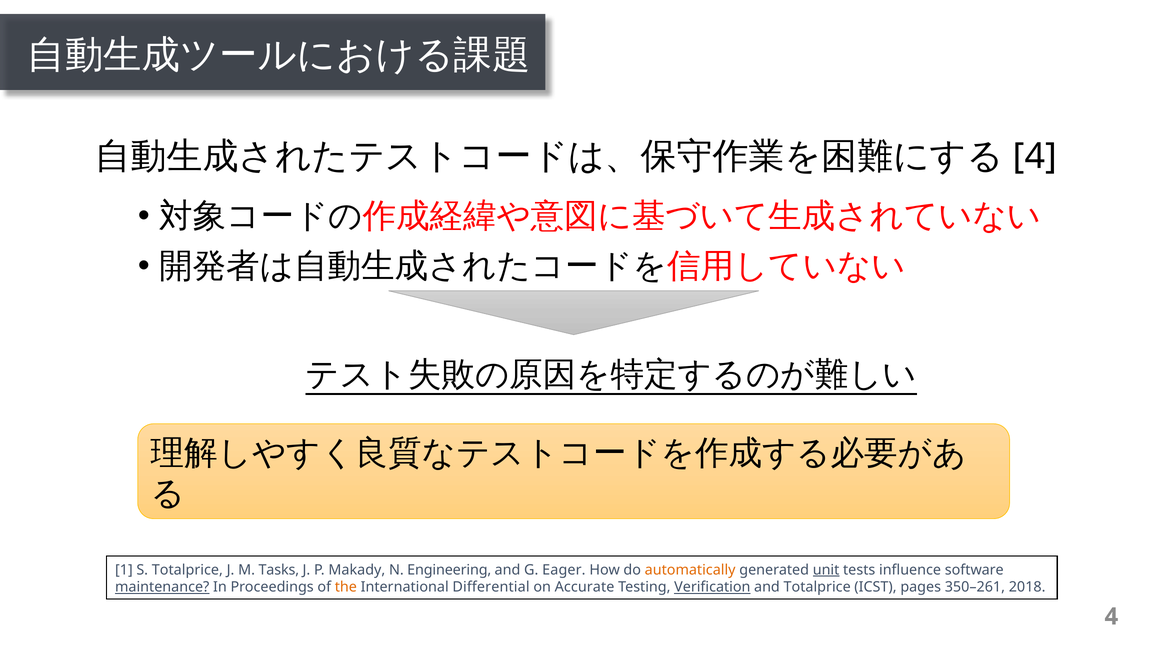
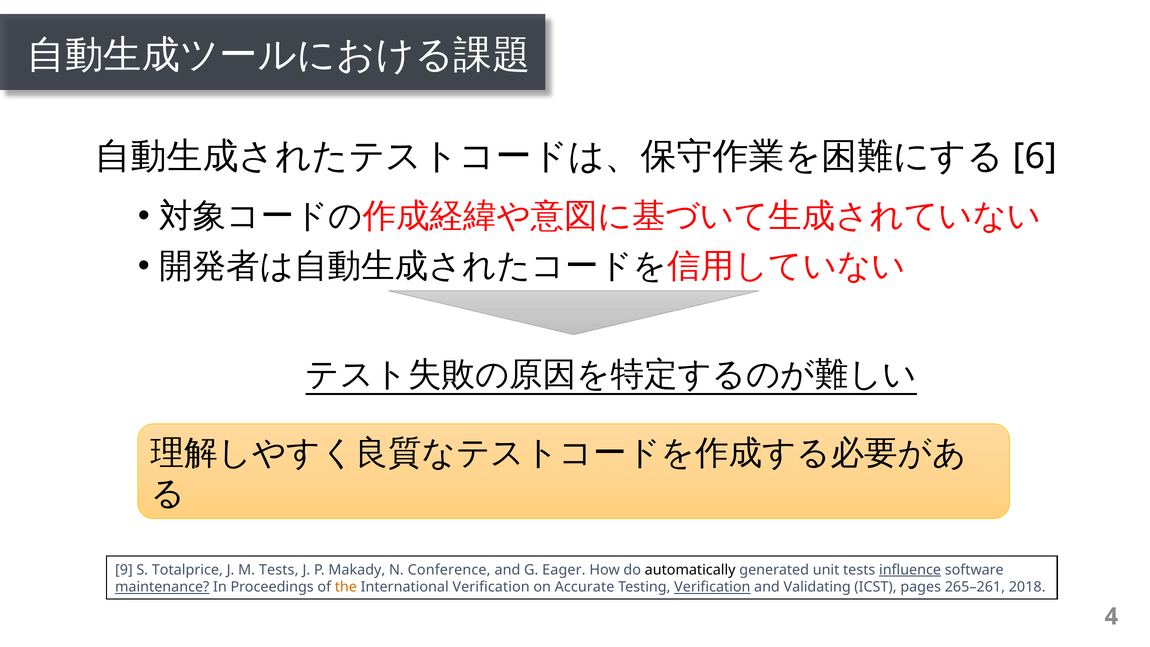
4 at (1035, 156): 4 -> 6
1: 1 -> 9
M Tasks: Tasks -> Tests
Engineering: Engineering -> Conference
automatically colour: orange -> black
unit underline: present -> none
inﬂuence underline: none -> present
International Diﬀerential: Diﬀerential -> Veriﬁcation
and Totalprice: Totalprice -> Validating
350–261: 350–261 -> 265–261
